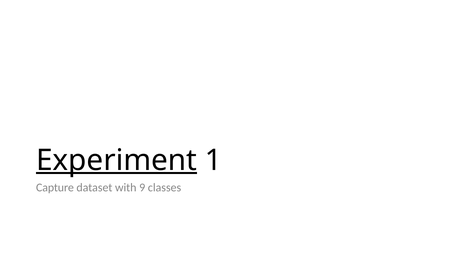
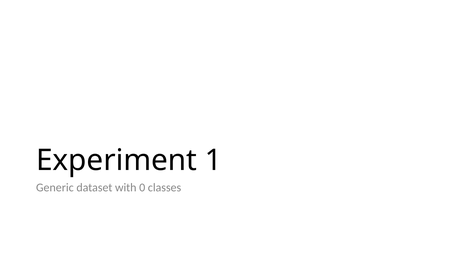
Experiment underline: present -> none
Capture: Capture -> Generic
9: 9 -> 0
